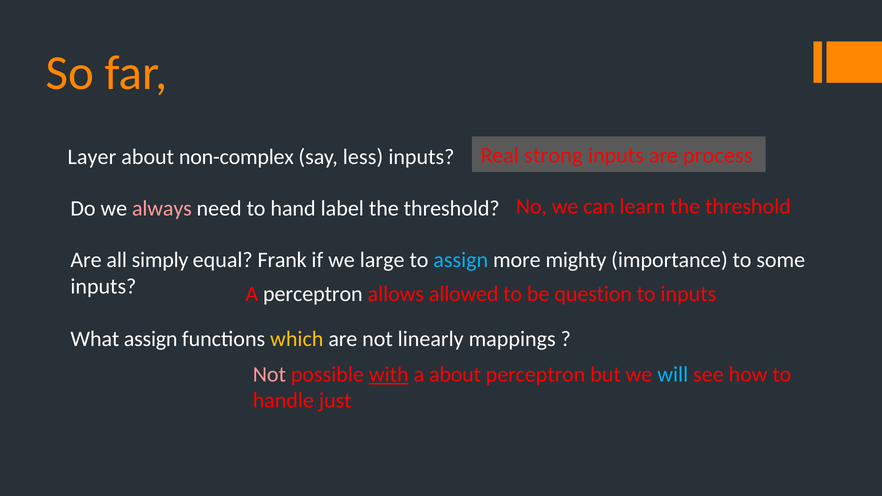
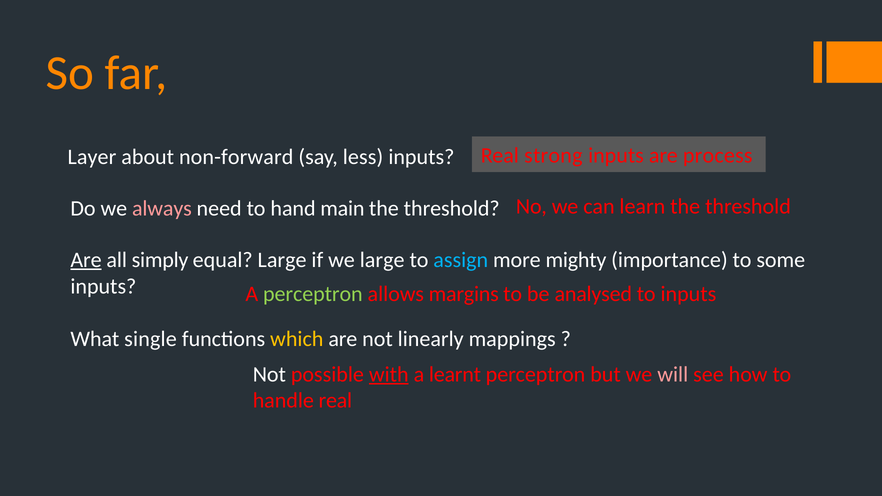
non-complex: non-complex -> non-forward
label: label -> main
Are at (86, 260) underline: none -> present
equal Frank: Frank -> Large
perceptron at (313, 294) colour: white -> light green
allowed: allowed -> margins
question: question -> analysed
What assign: assign -> single
Not at (269, 374) colour: pink -> white
a about: about -> learnt
will colour: light blue -> pink
handle just: just -> real
